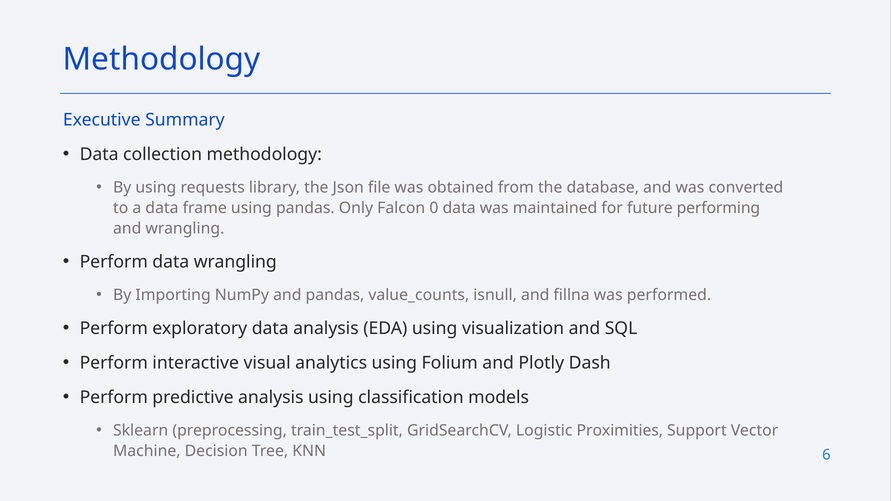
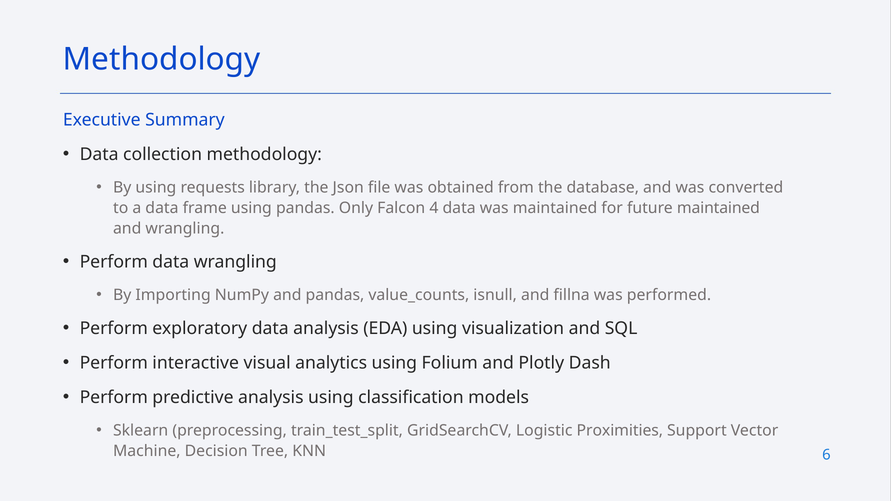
0: 0 -> 4
future performing: performing -> maintained
